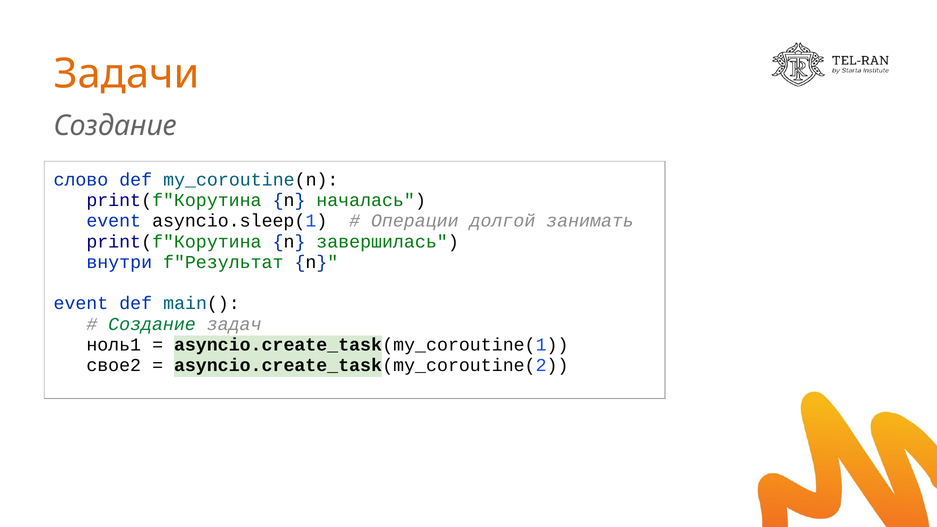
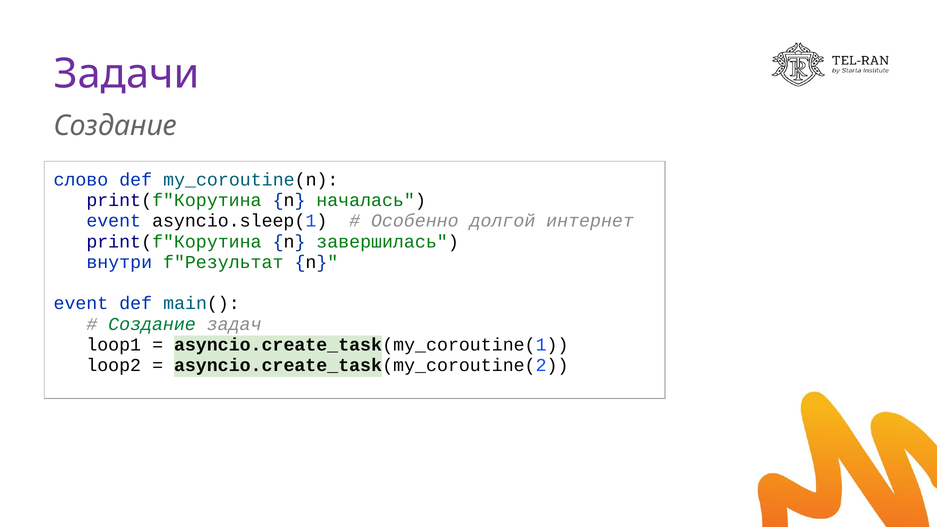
Задачи colour: orange -> purple
Операции: Операции -> Особенно
занимать: занимать -> интернет
ноль1: ноль1 -> loop1
свое2: свое2 -> loop2
